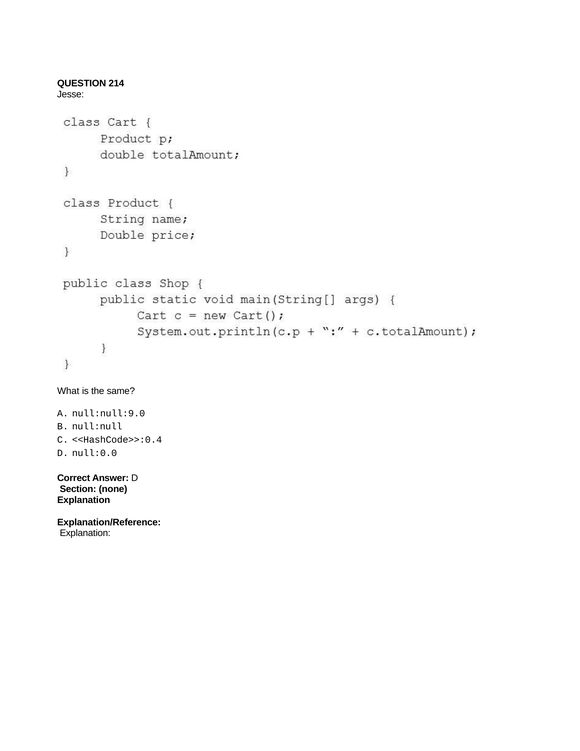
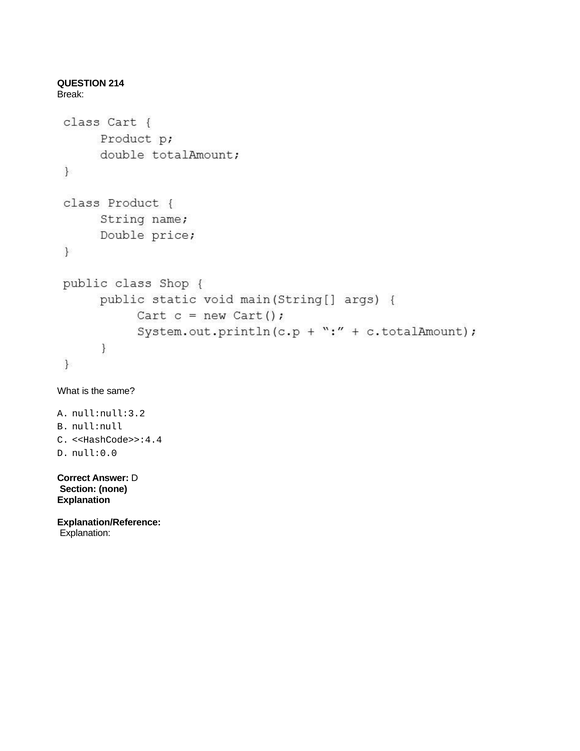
Jesse: Jesse -> Break
null:null:9.0: null:null:9.0 -> null:null:3.2
<<HashCode>>:0.4: <<HashCode>>:0.4 -> <<HashCode>>:4.4
